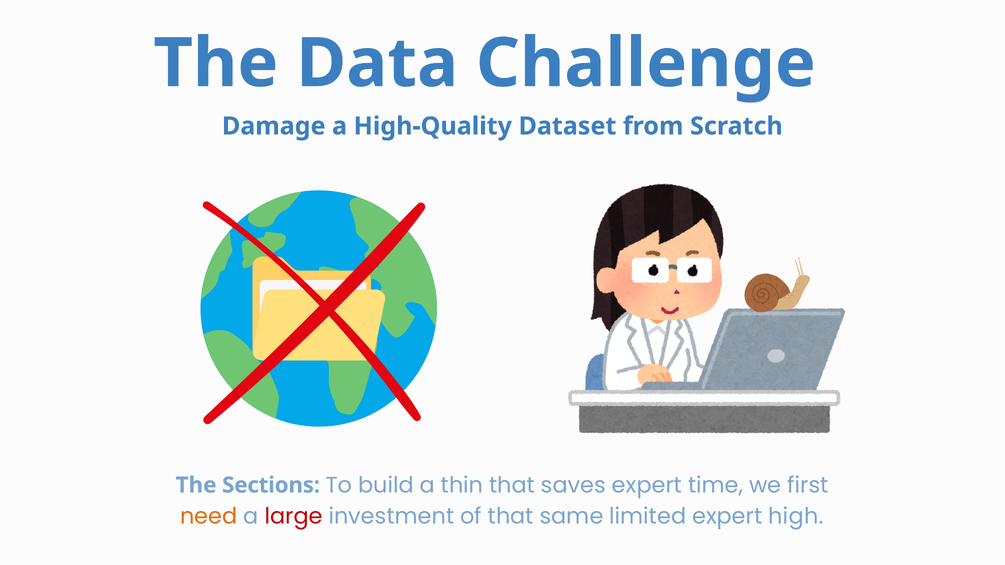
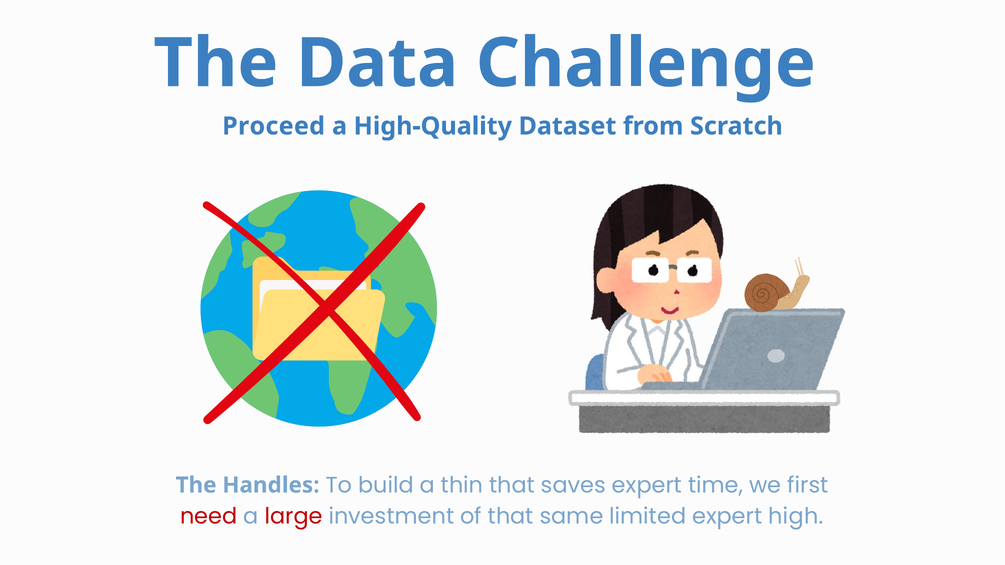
Damage: Damage -> Proceed
Sections: Sections -> Handles
need colour: orange -> red
